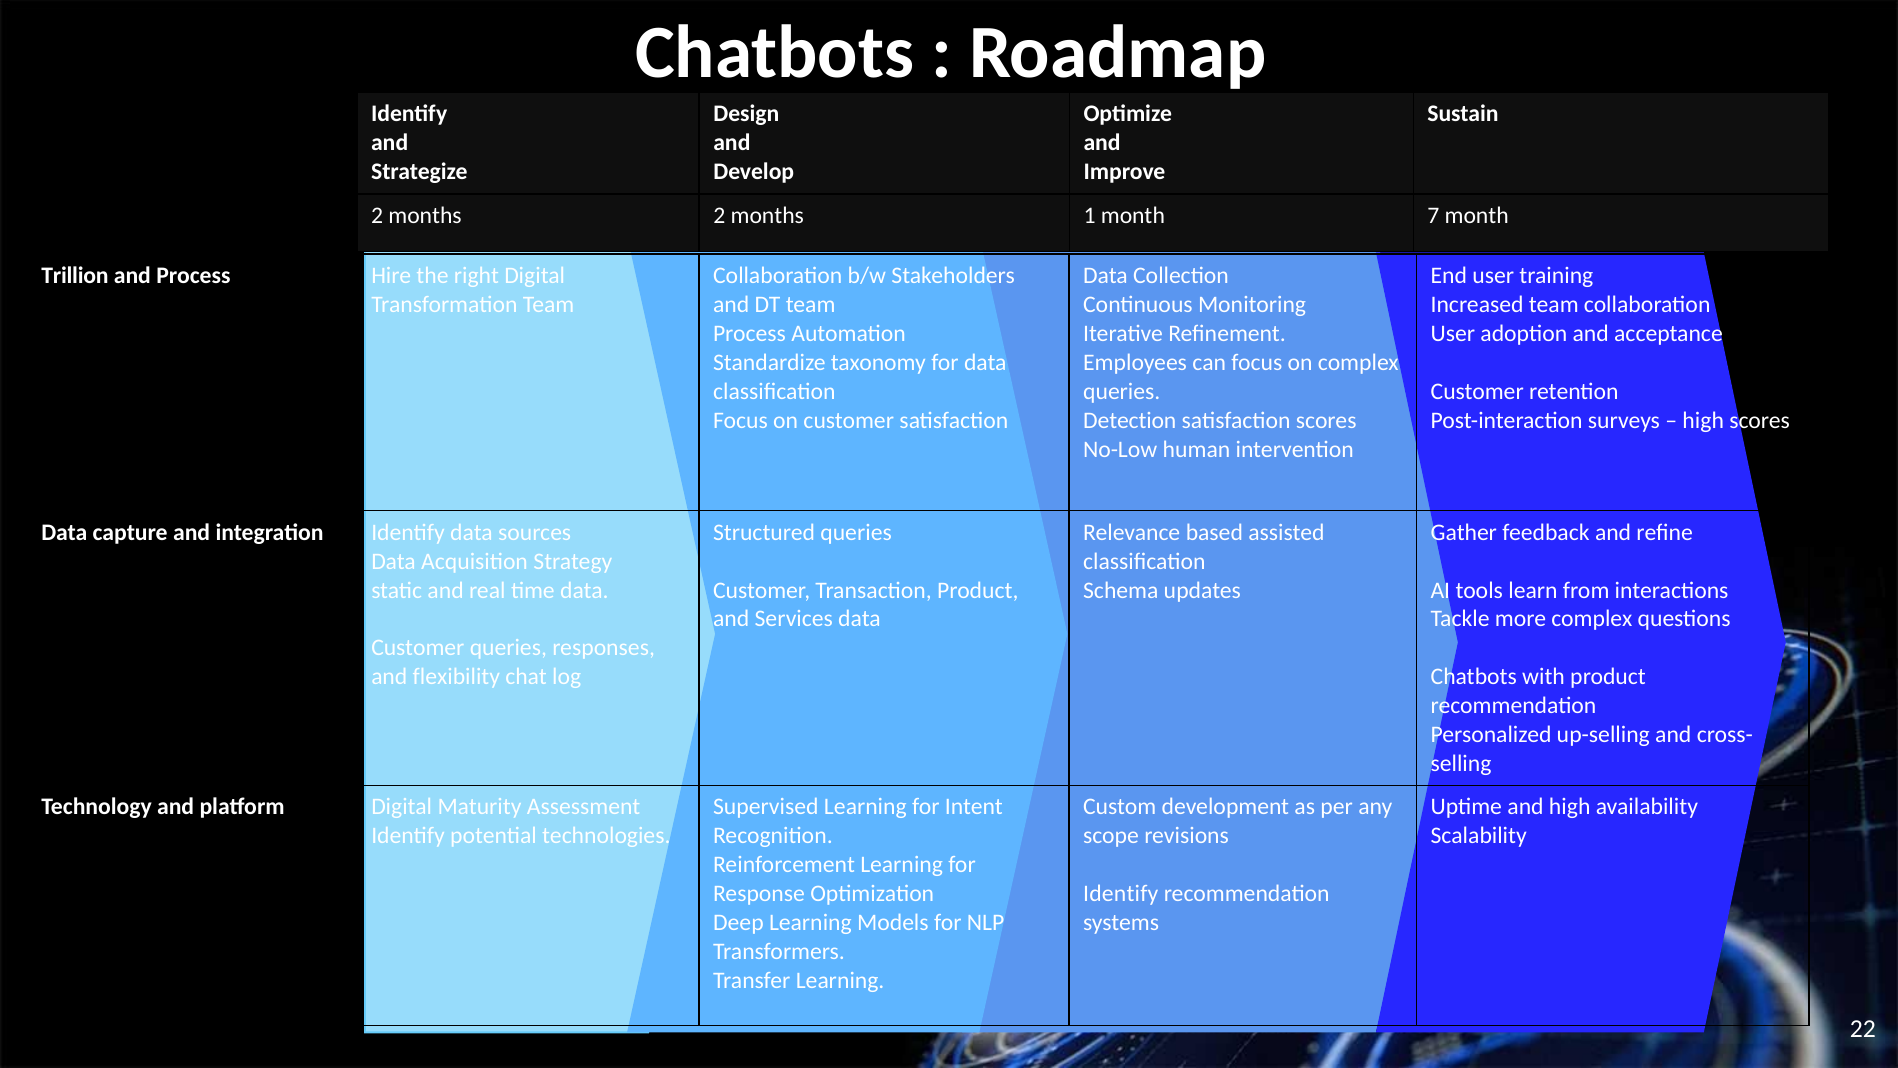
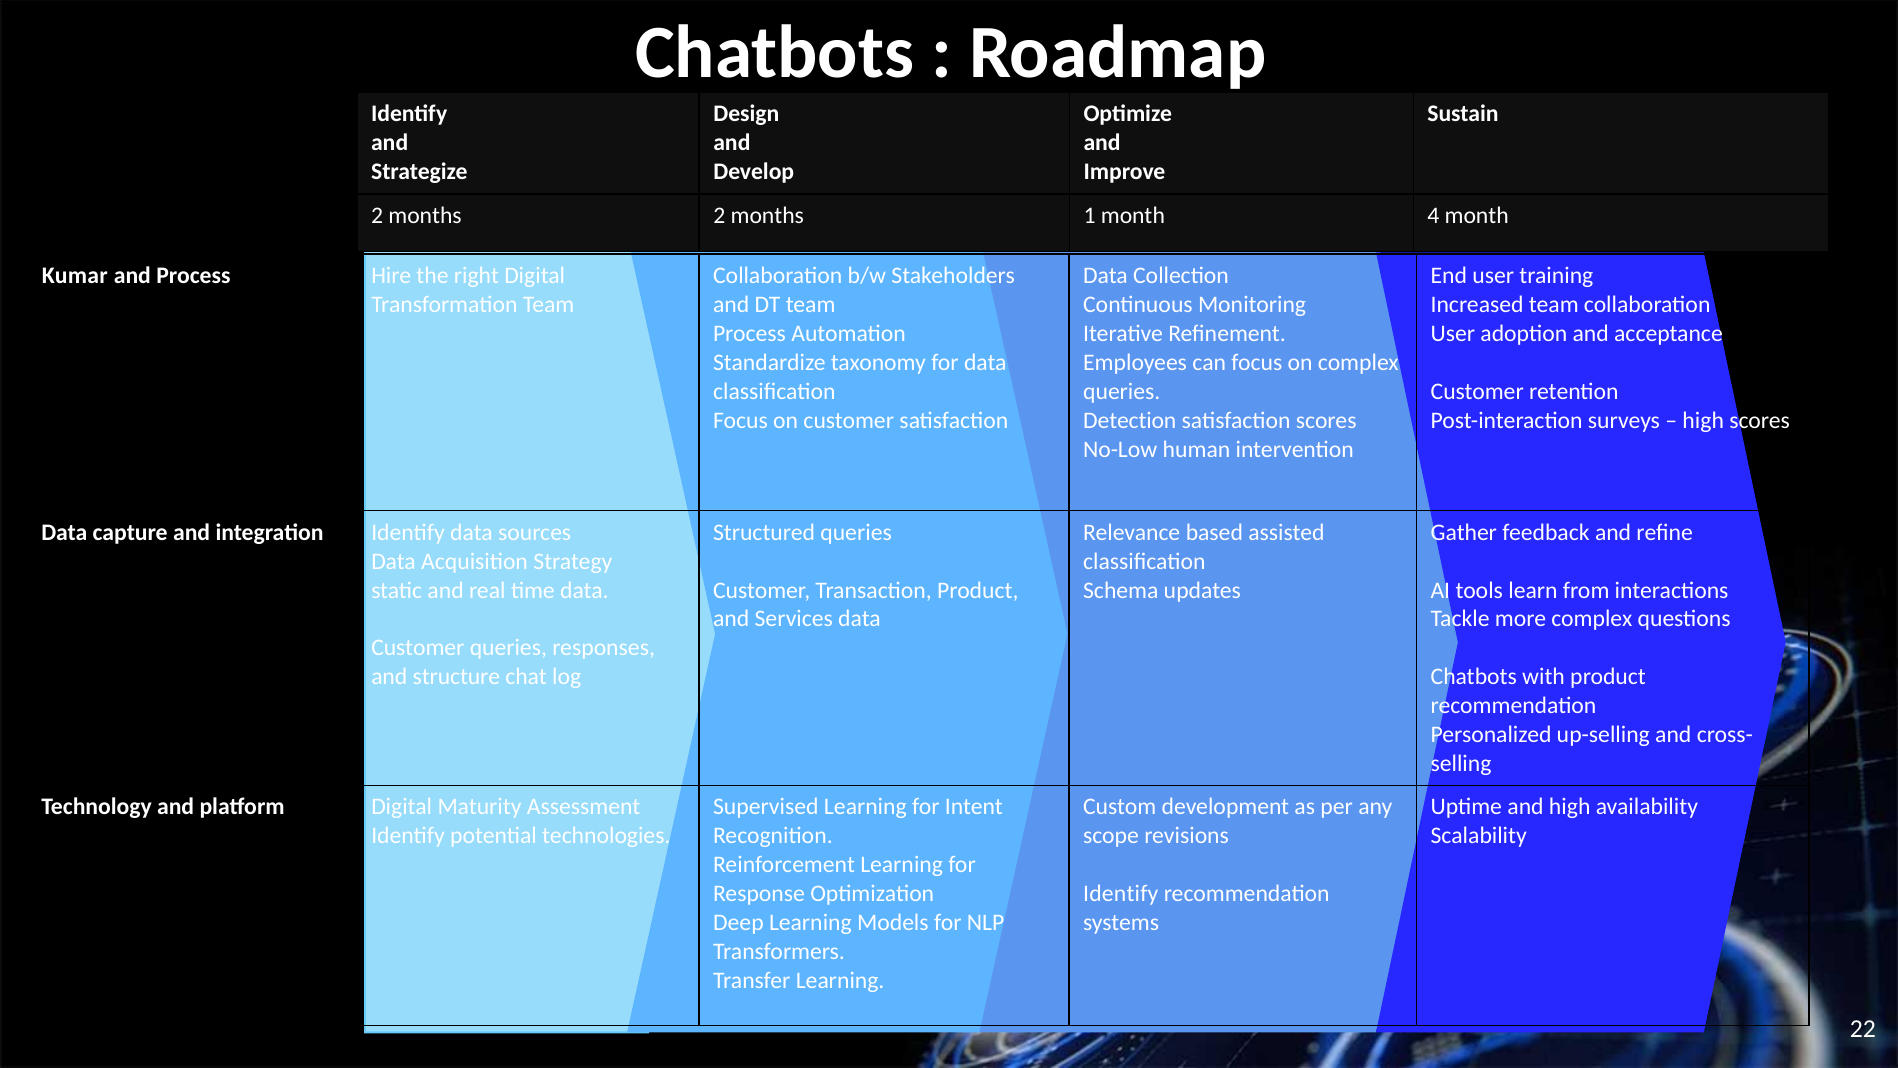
7: 7 -> 4
Trillion: Trillion -> Kumar
flexibility: flexibility -> structure
